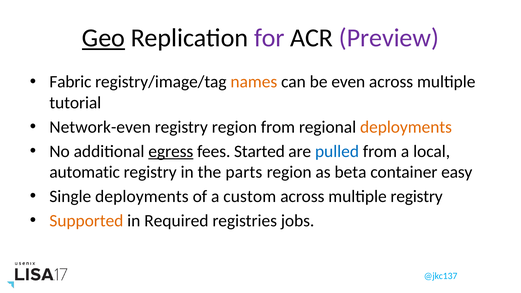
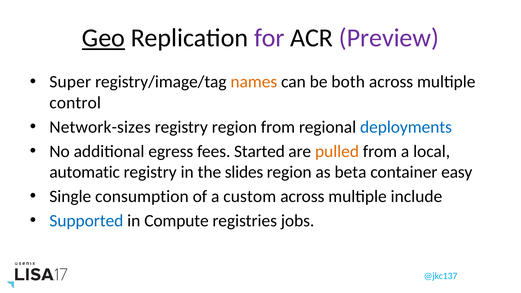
Fabric: Fabric -> Super
even: even -> both
tutorial: tutorial -> control
Network-even: Network-even -> Network-sizes
deployments at (406, 127) colour: orange -> blue
egress underline: present -> none
pulled colour: blue -> orange
parts: parts -> slides
Single deployments: deployments -> consumption
multiple registry: registry -> include
Supported colour: orange -> blue
Required: Required -> Compute
